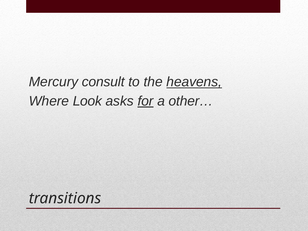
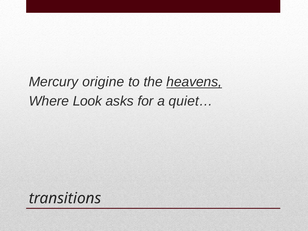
consult: consult -> origine
for underline: present -> none
other…: other… -> quiet…
